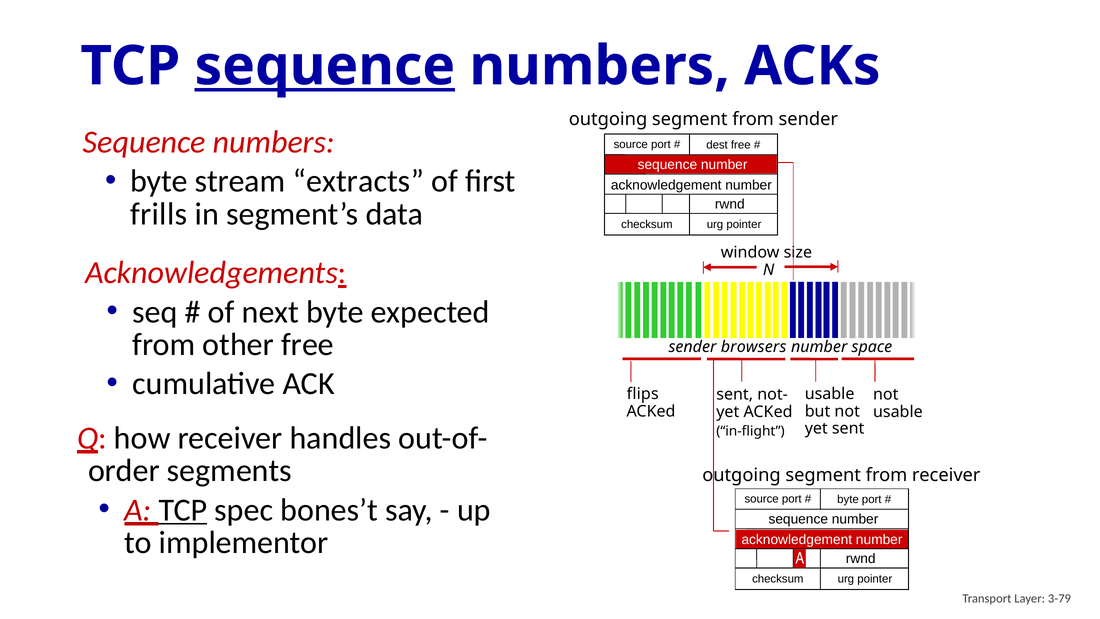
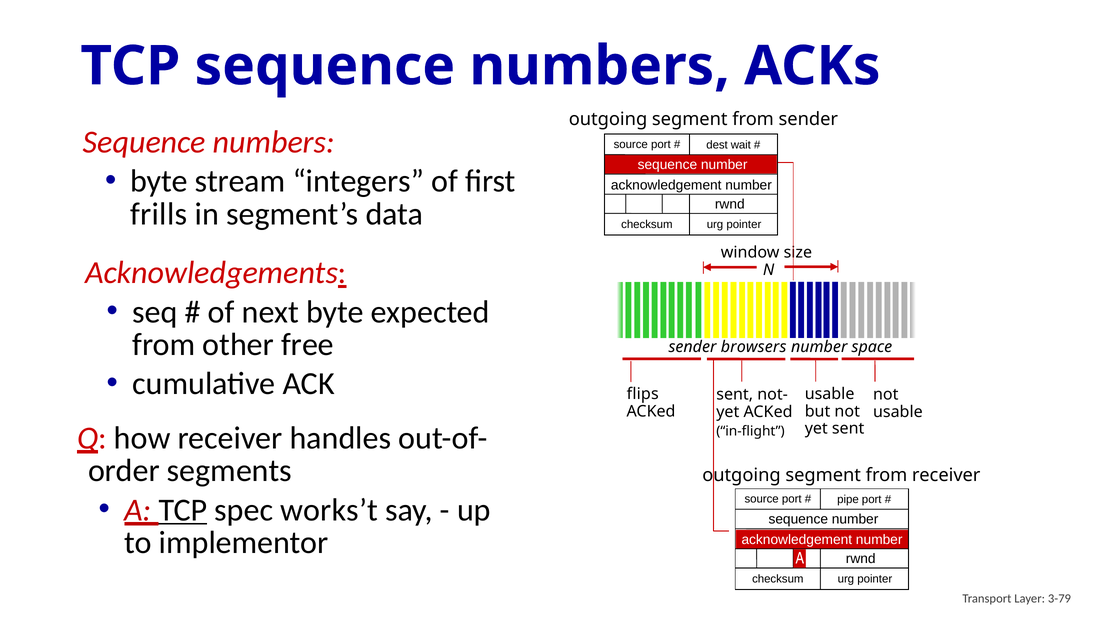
sequence at (325, 66) underline: present -> none
dest free: free -> wait
extracts: extracts -> integers
bones’t: bones’t -> works’t
byte at (848, 499): byte -> pipe
